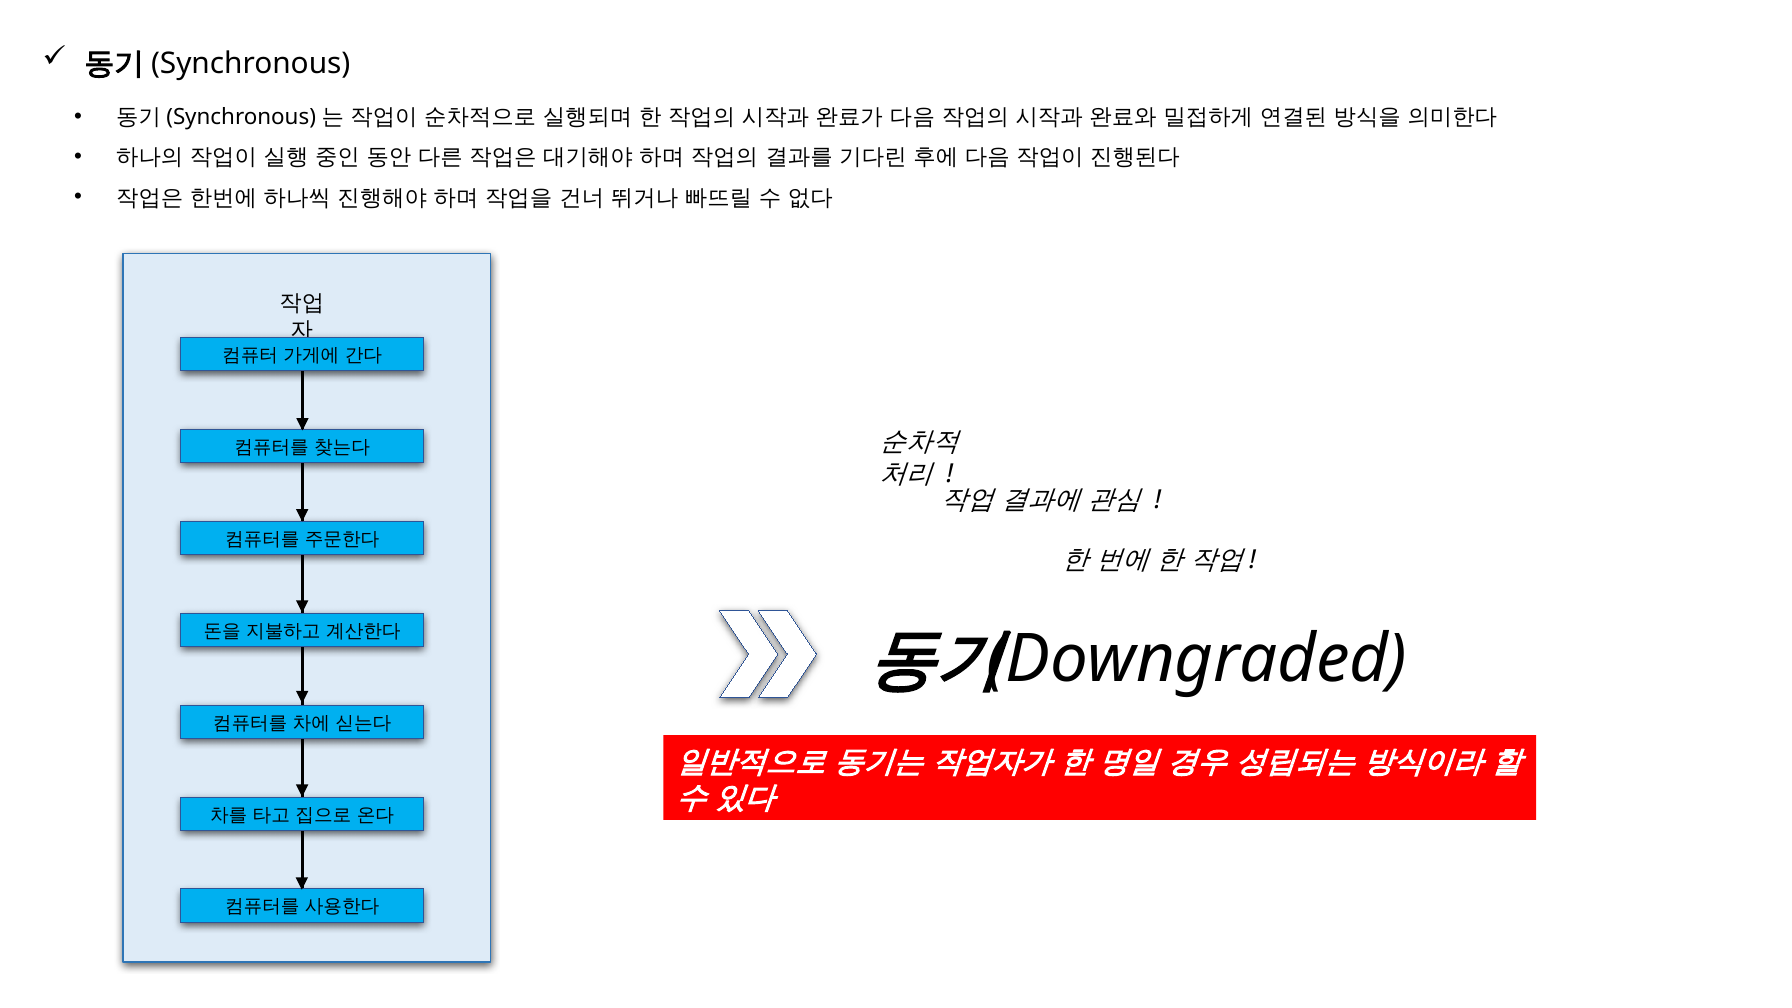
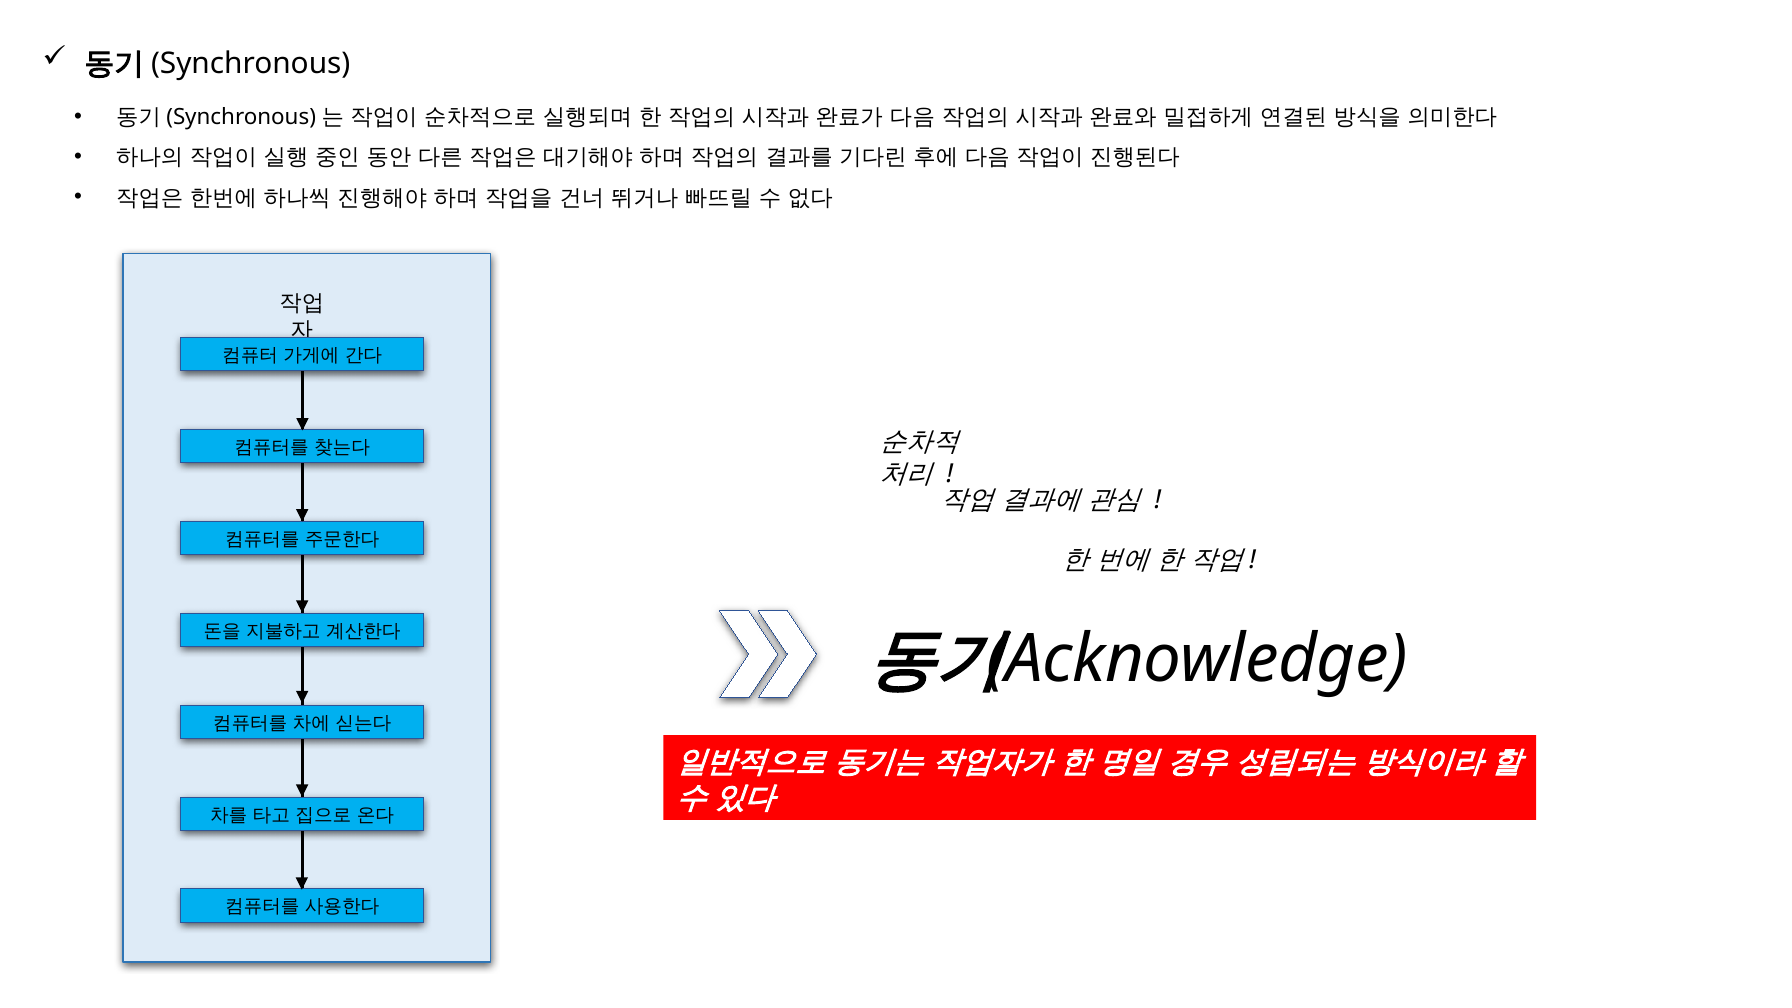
Downgraded: Downgraded -> Acknowledge
